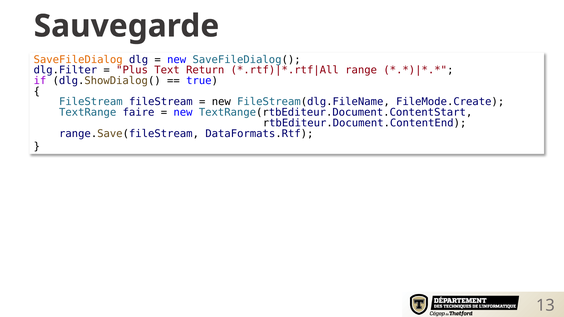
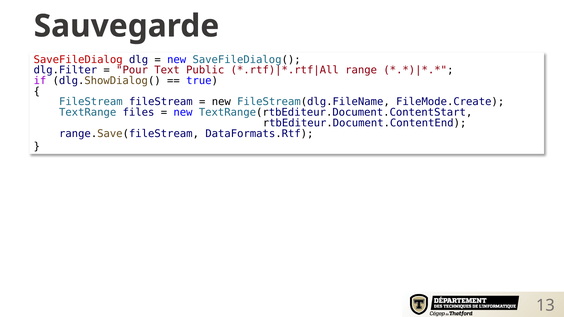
SaveFileDialog colour: orange -> red
Plus: Plus -> Pour
Return: Return -> Public
faire: faire -> files
